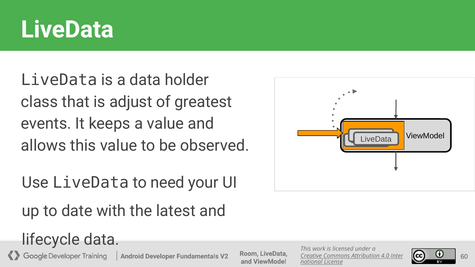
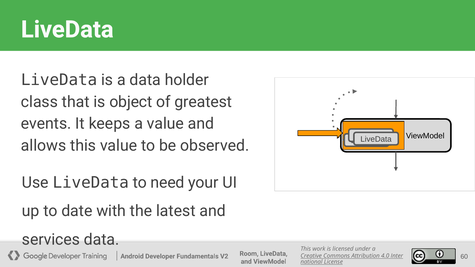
adjust: adjust -> object
lifecycle: lifecycle -> services
